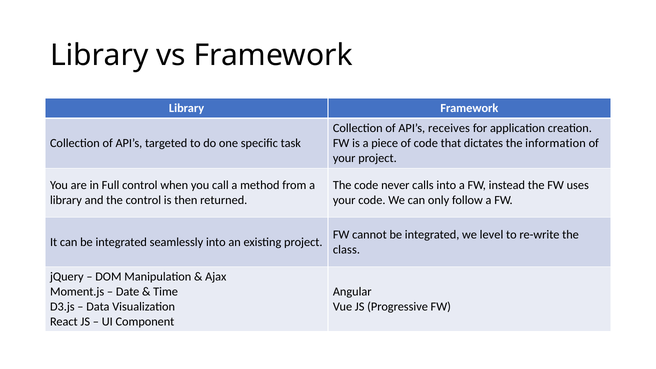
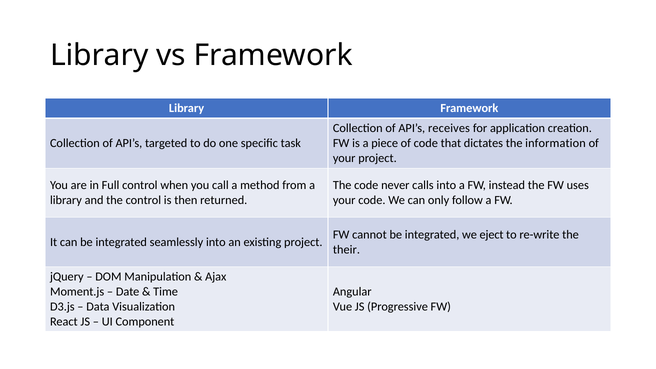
level: level -> eject
class: class -> their
